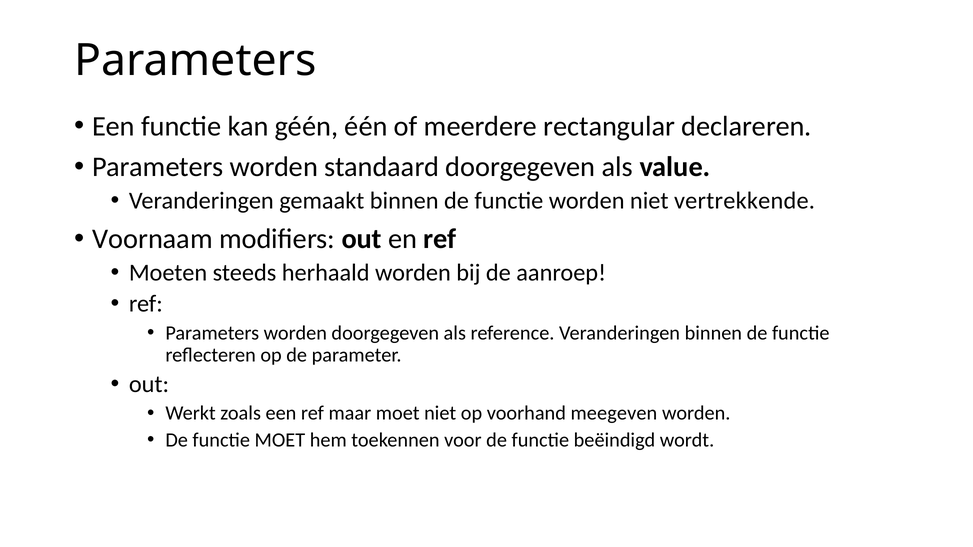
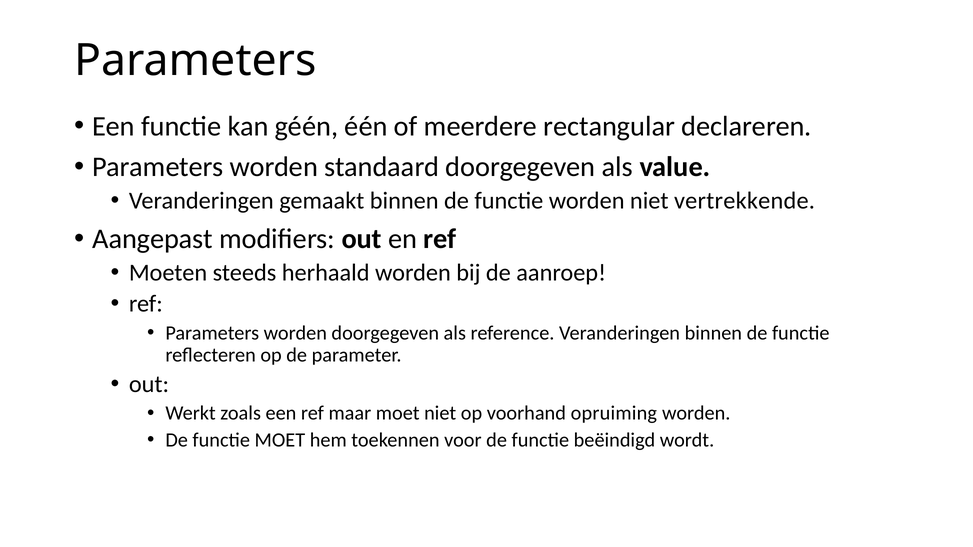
Voornaam: Voornaam -> Aangepast
meegeven: meegeven -> opruiming
